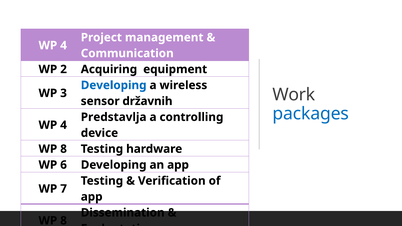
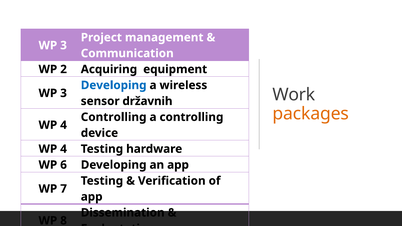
4 at (64, 45): 4 -> 3
packages colour: blue -> orange
Predstavlja at (114, 117): Predstavlja -> Controlling
8 at (64, 149): 8 -> 4
